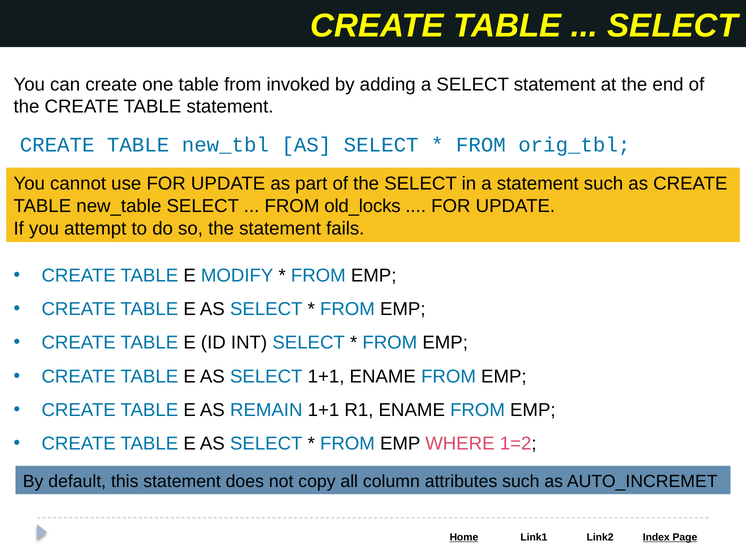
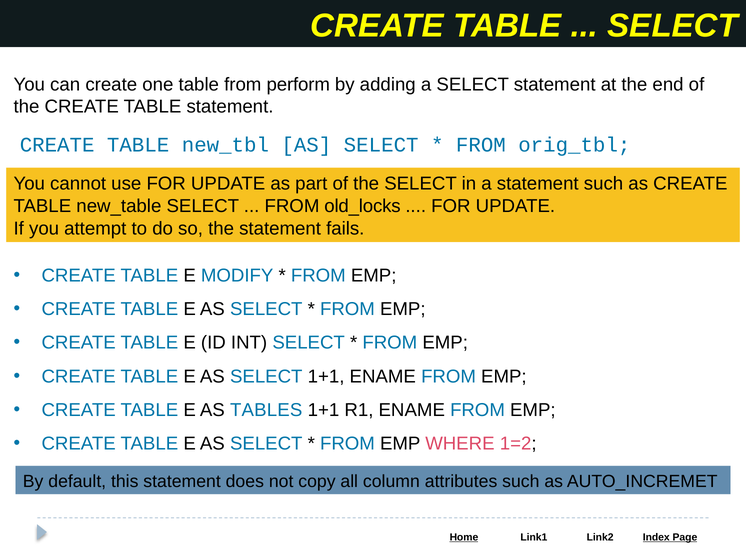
invoked: invoked -> perform
REMAIN: REMAIN -> TABLES
